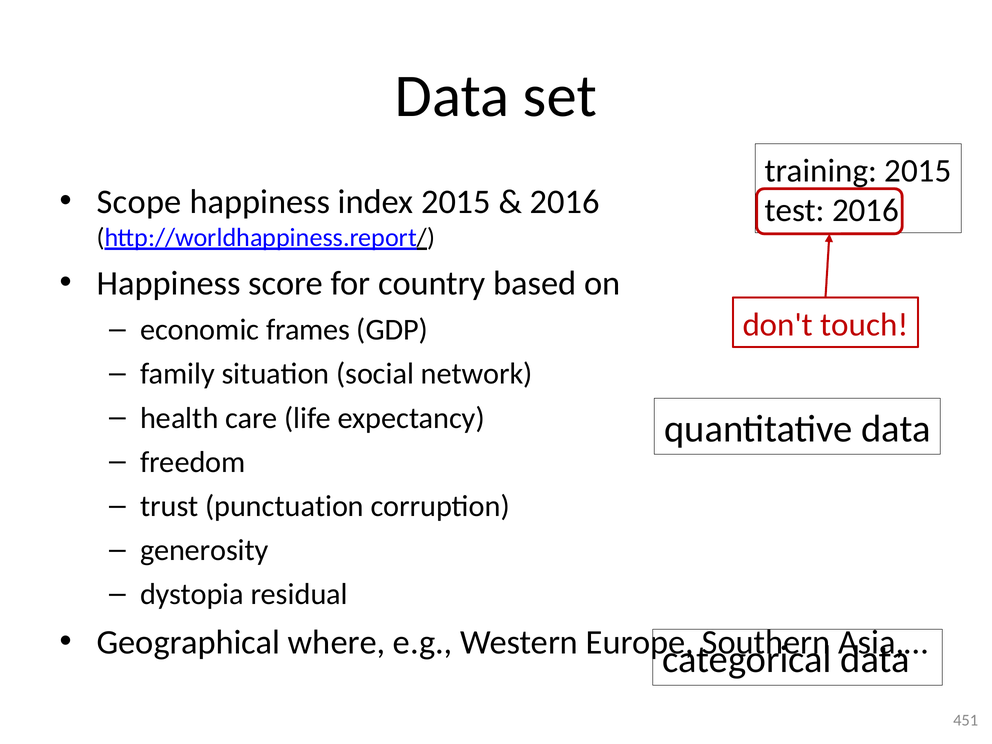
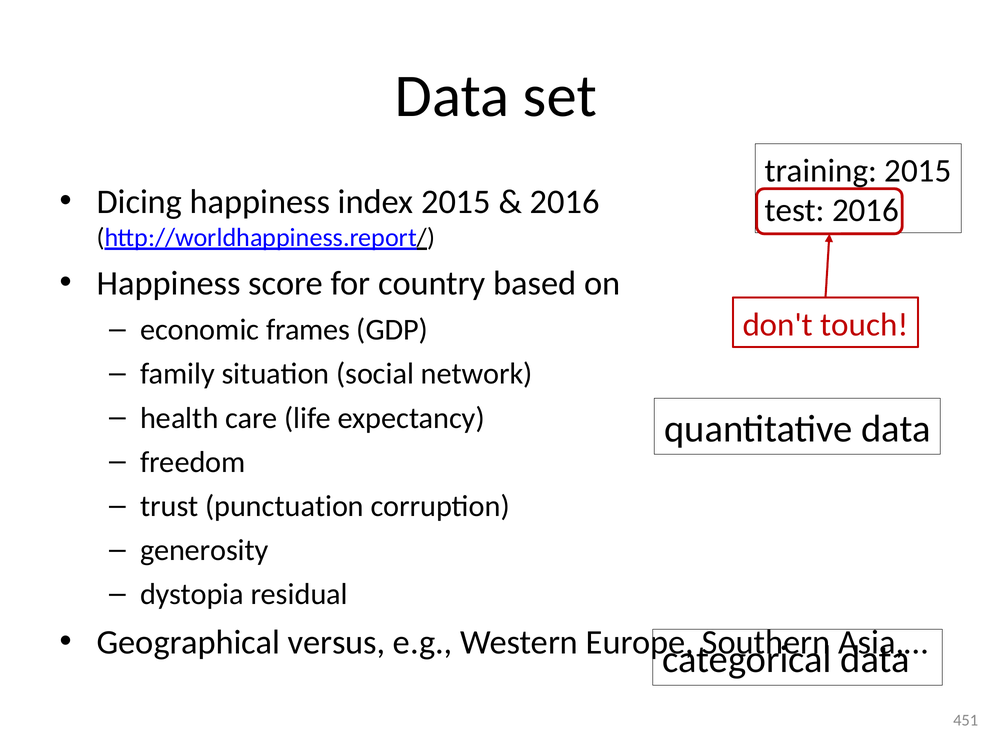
Scope: Scope -> Dicing
where: where -> versus
